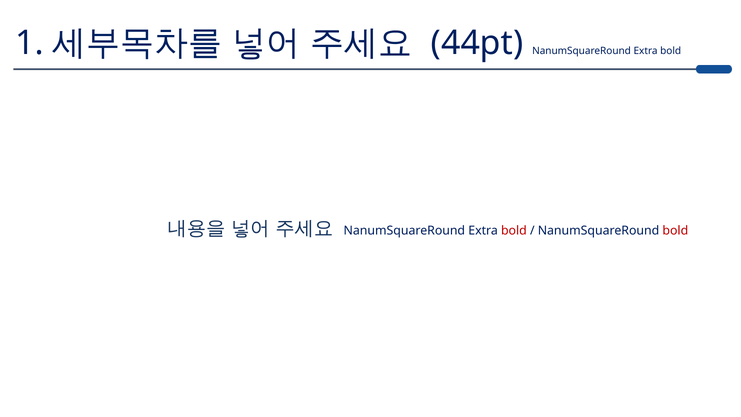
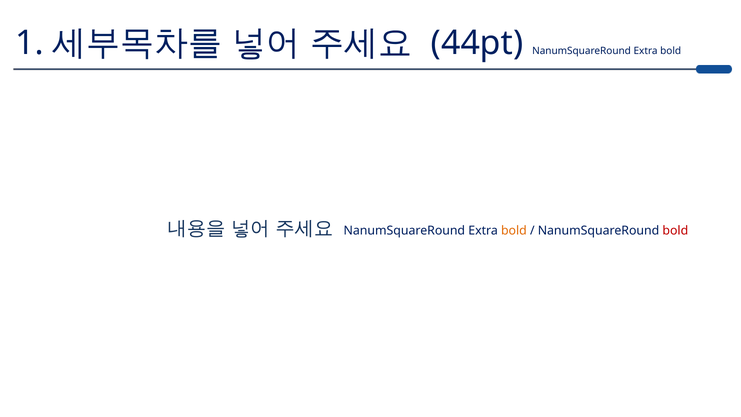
bold at (514, 231) colour: red -> orange
